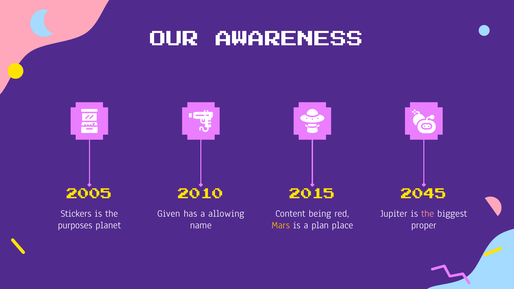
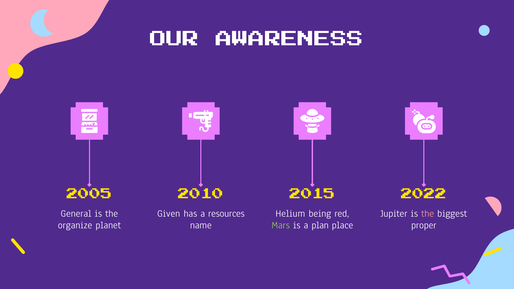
2045: 2045 -> 2022
Stickers: Stickers -> General
allowing: allowing -> resources
Content: Content -> Helium
purposes: purposes -> organize
Mars colour: yellow -> light green
